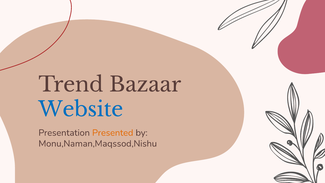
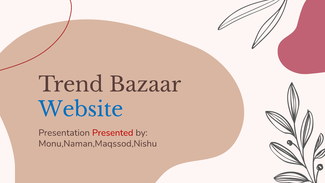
Presented colour: orange -> red
